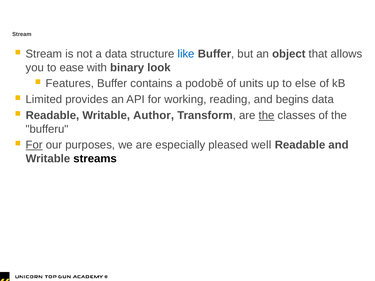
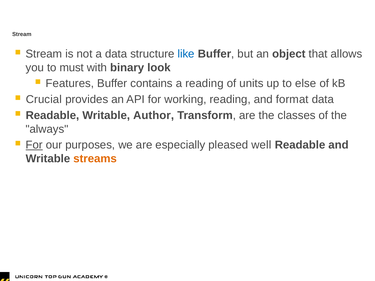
ease: ease -> must
a podobě: podobě -> reading
Limited: Limited -> Crucial
begins: begins -> format
the at (267, 116) underline: present -> none
bufferu: bufferu -> always
streams colour: black -> orange
